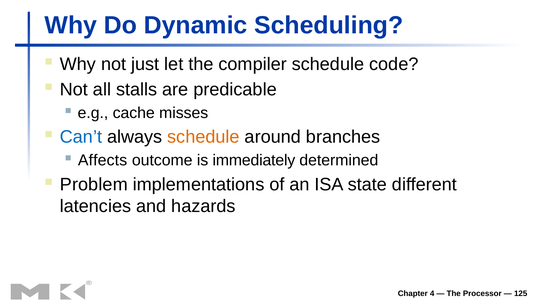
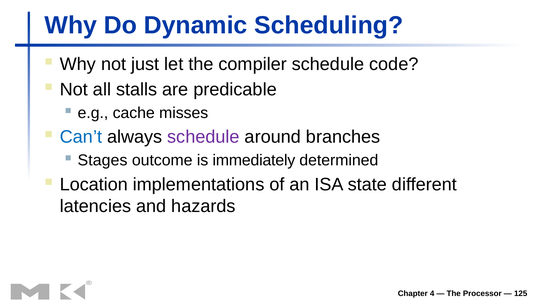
schedule at (203, 137) colour: orange -> purple
Affects: Affects -> Stages
Problem: Problem -> Location
